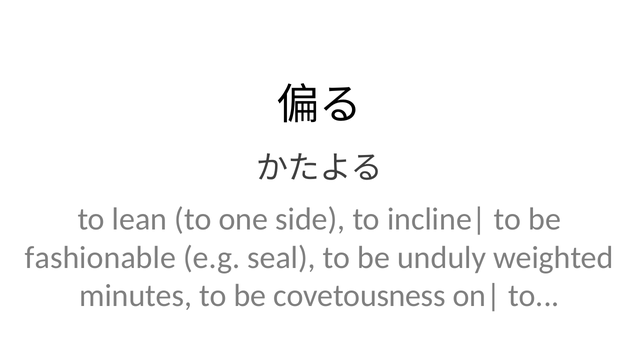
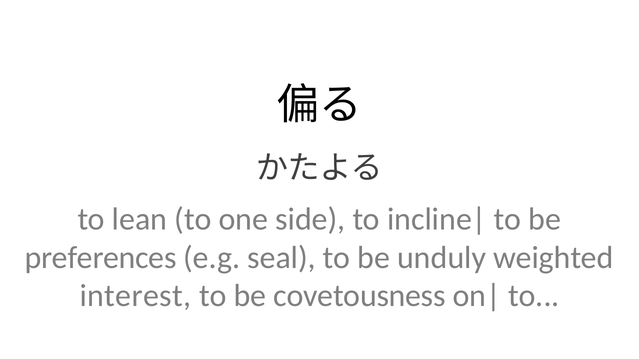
fashionable: fashionable -> preferences
minutes: minutes -> interest
